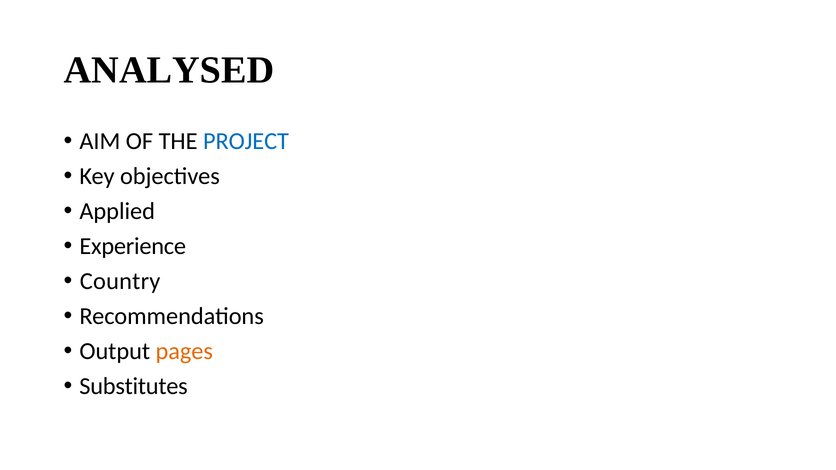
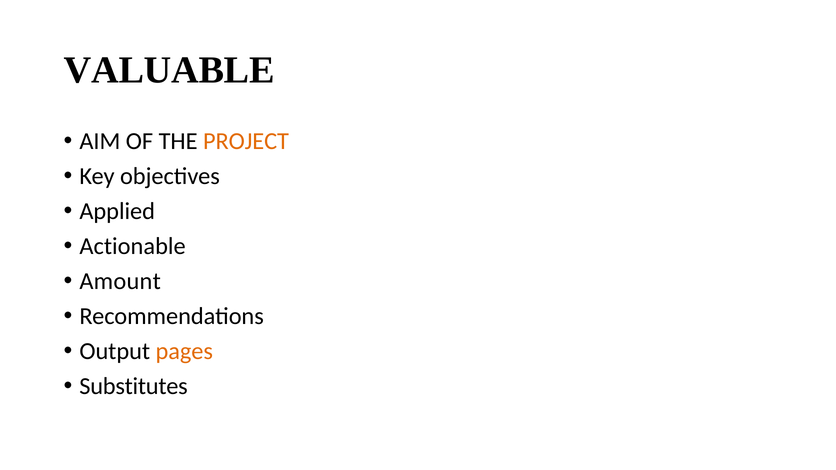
ANALYSED: ANALYSED -> VALUABLE
PROJECT colour: blue -> orange
Experience: Experience -> Actionable
Country: Country -> Amount
